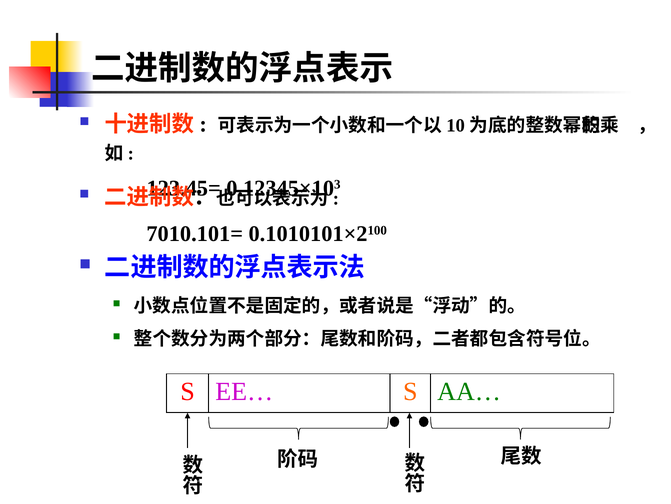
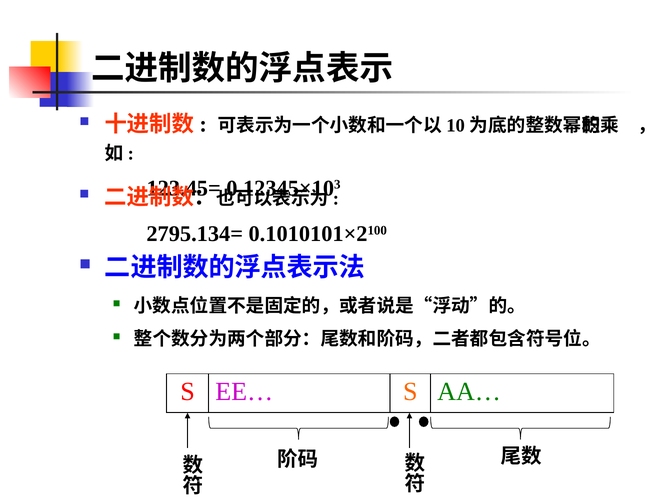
7010.101=: 7010.101= -> 2795.134=
